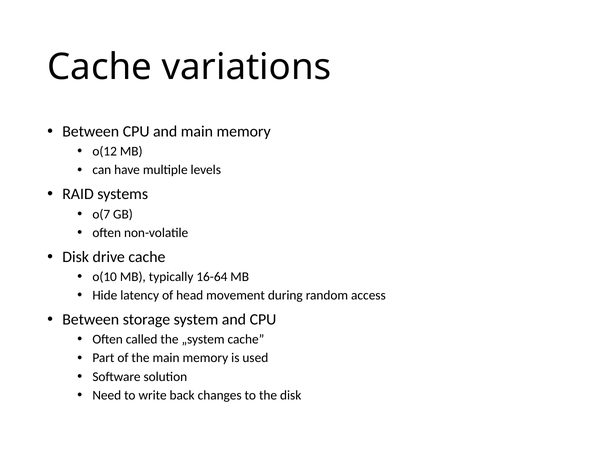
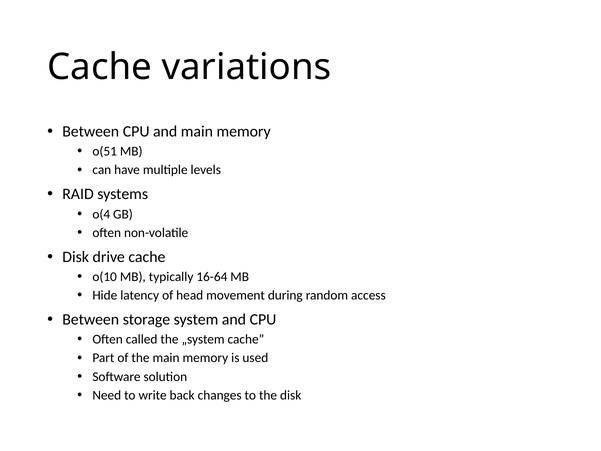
o(12: o(12 -> o(51
o(7: o(7 -> o(4
